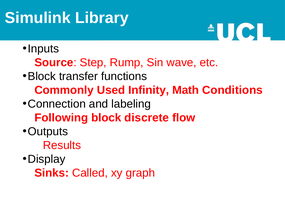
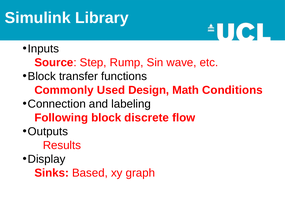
Infinity: Infinity -> Design
Called: Called -> Based
